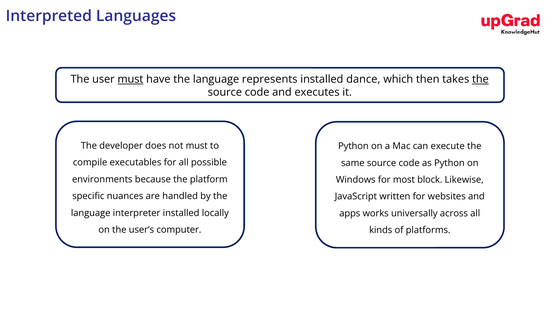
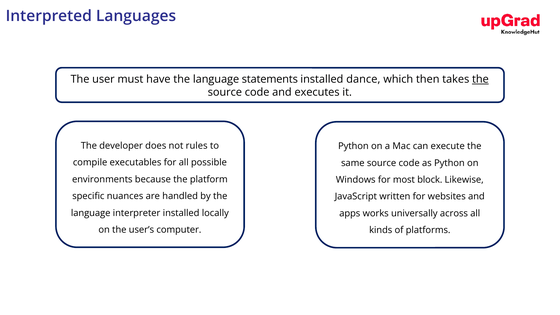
must at (130, 79) underline: present -> none
represents: represents -> statements
not must: must -> rules
